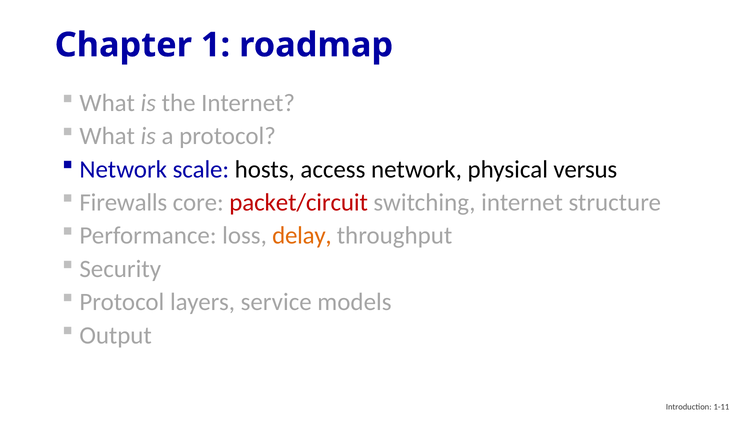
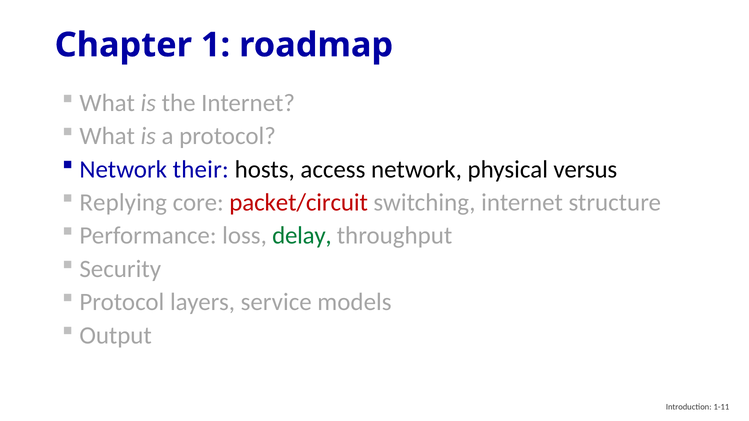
scale: scale -> their
Firewalls: Firewalls -> Replying
delay colour: orange -> green
